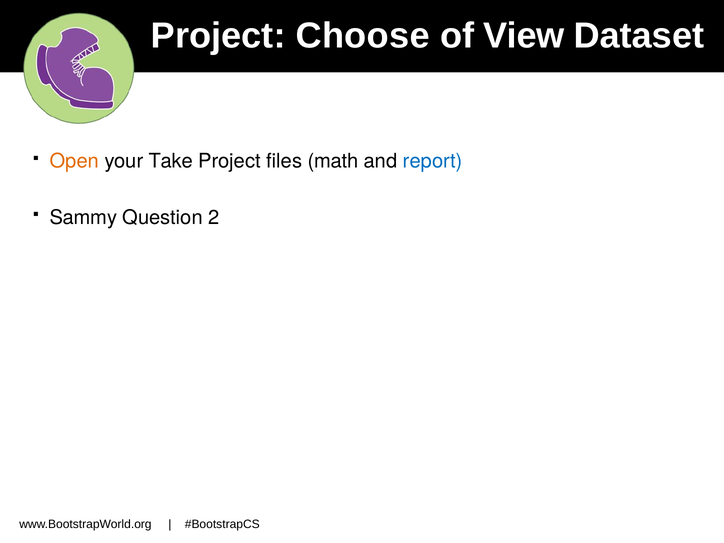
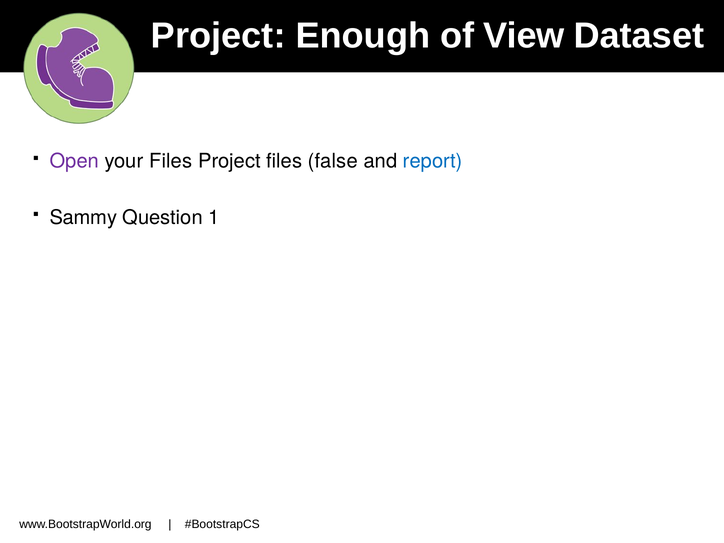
Choose: Choose -> Enough
Open colour: orange -> purple
your Take: Take -> Files
math: math -> false
2: 2 -> 1
